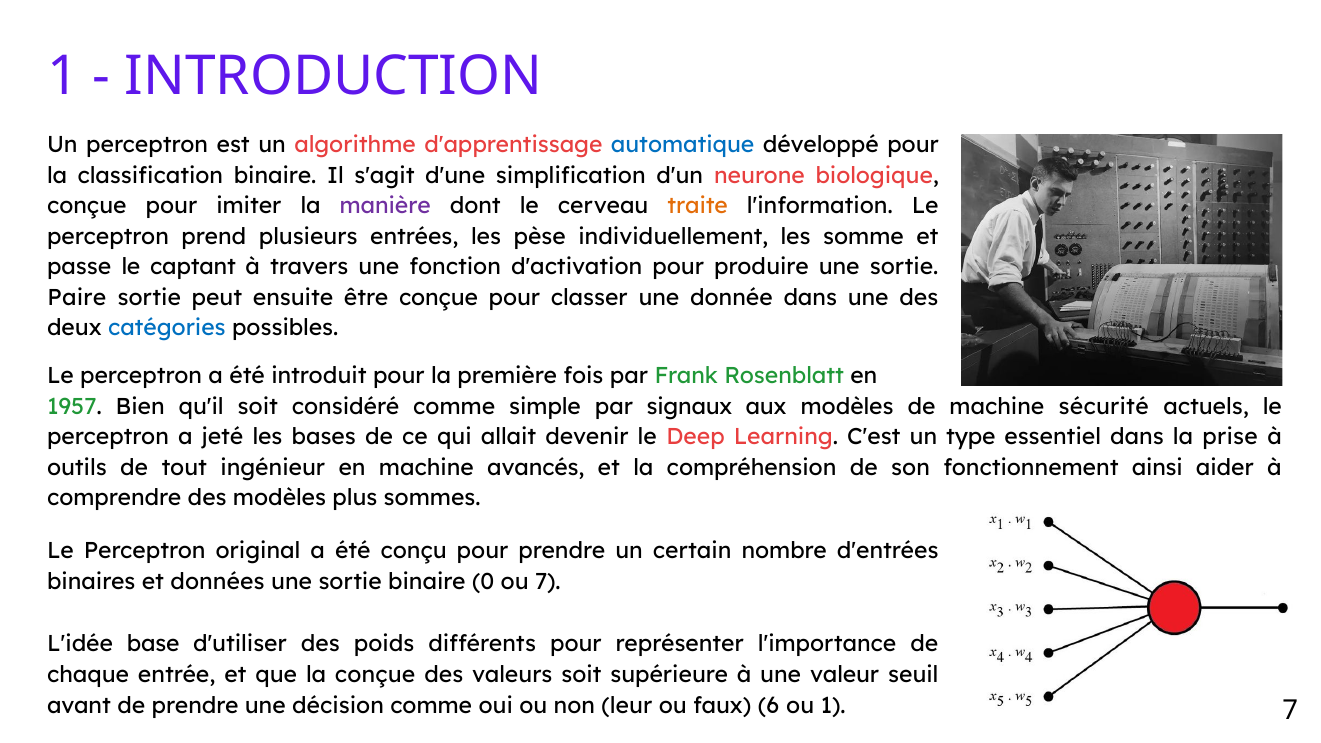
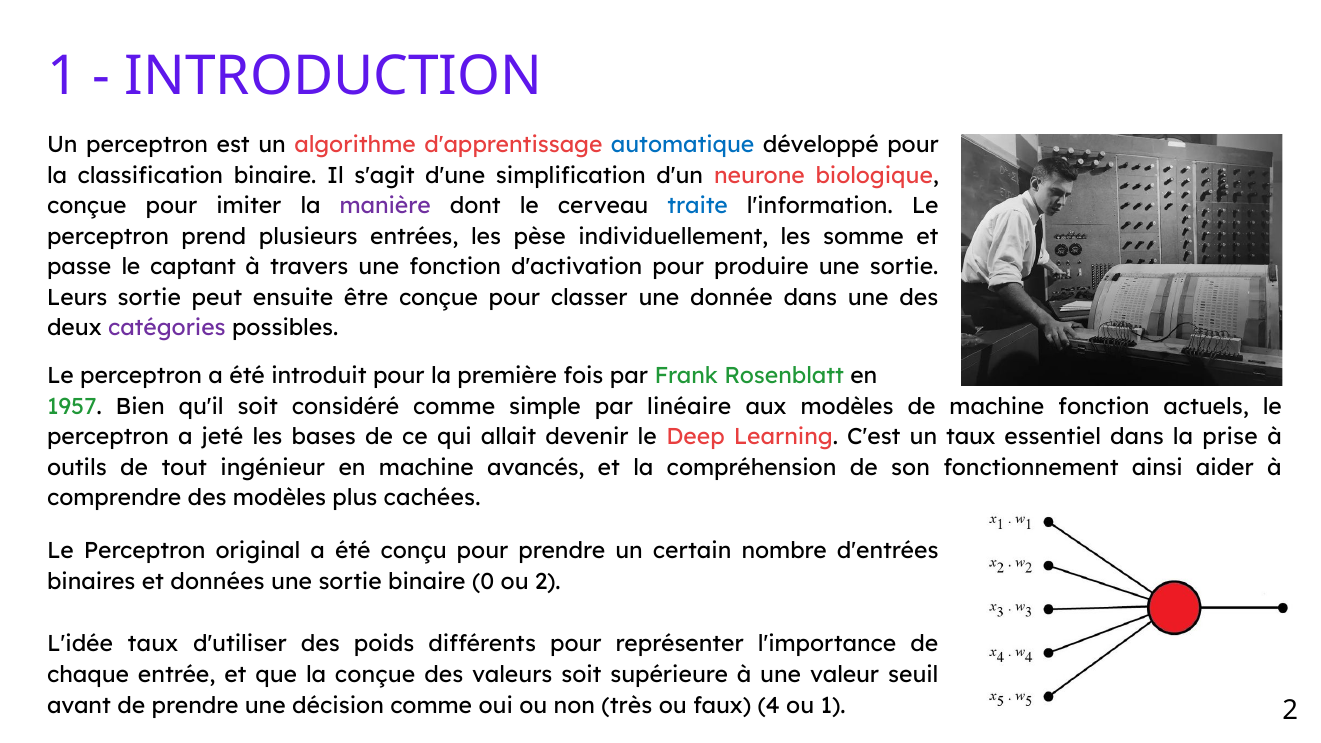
traite colour: orange -> blue
Paire: Paire -> Leurs
catégories colour: blue -> purple
signaux: signaux -> linéaire
machine sécurité: sécurité -> fonction
un type: type -> taux
sommes: sommes -> cachées
ou 7: 7 -> 2
L'idée base: base -> taux
leur: leur -> très
6: 6 -> 4
1 7: 7 -> 2
